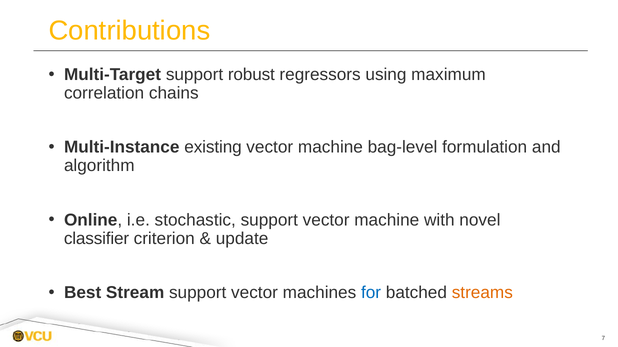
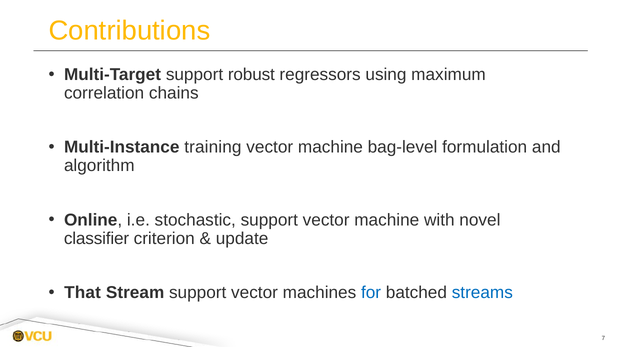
existing: existing -> training
Best: Best -> That
streams colour: orange -> blue
